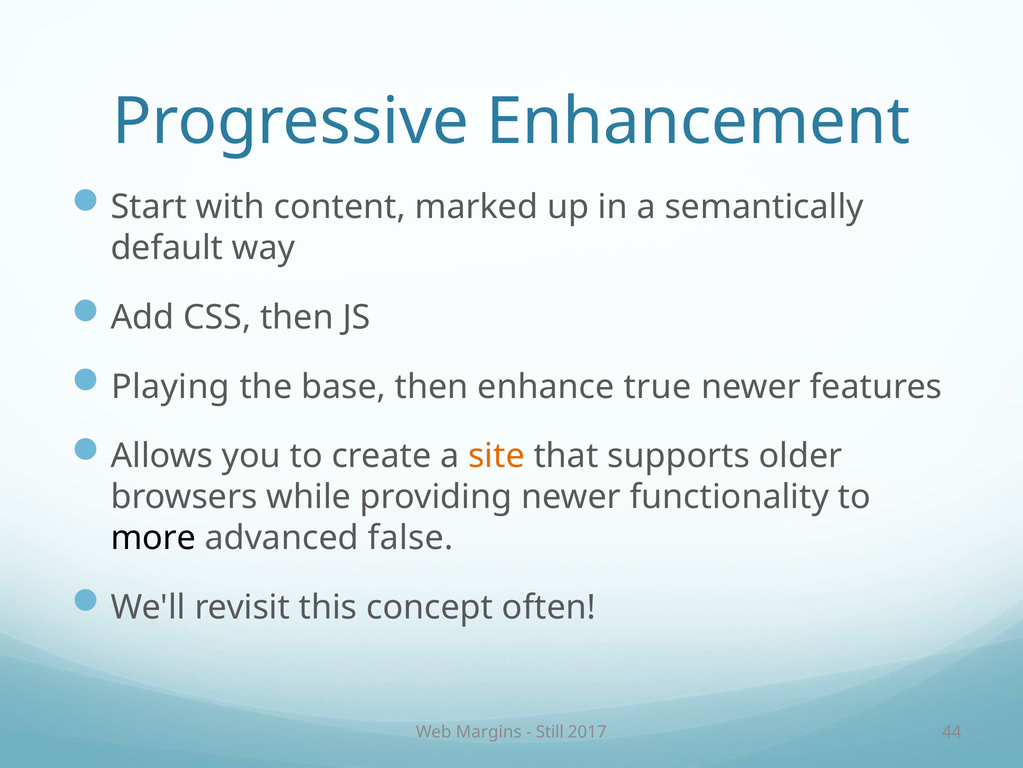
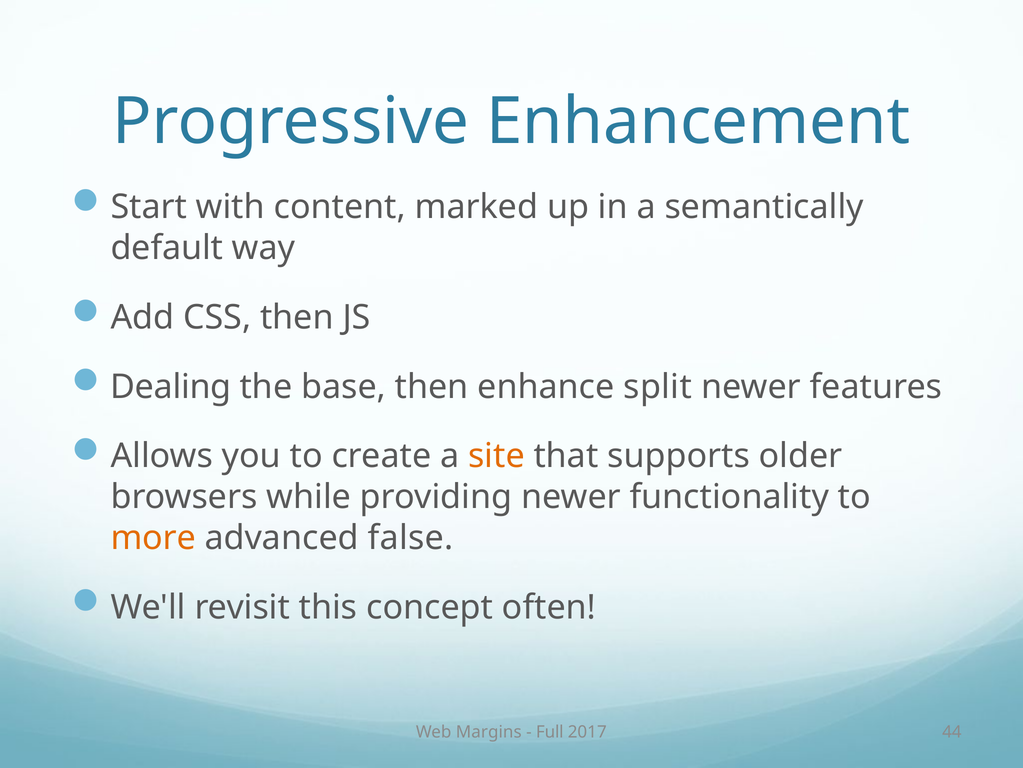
Playing: Playing -> Dealing
true: true -> split
more colour: black -> orange
Still: Still -> Full
